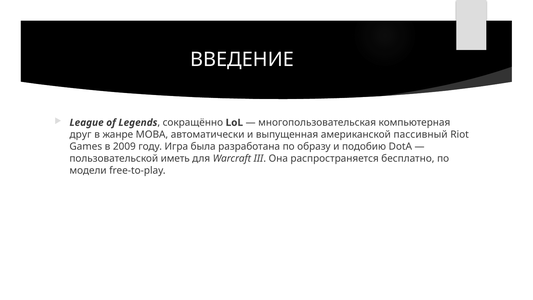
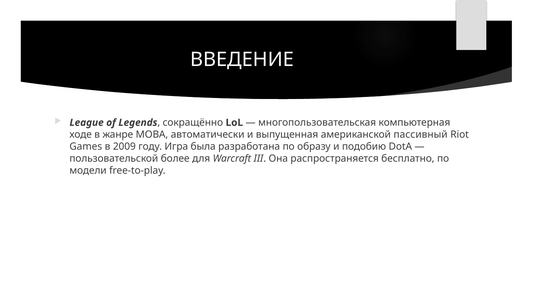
друг: друг -> ходе
иметь: иметь -> более
